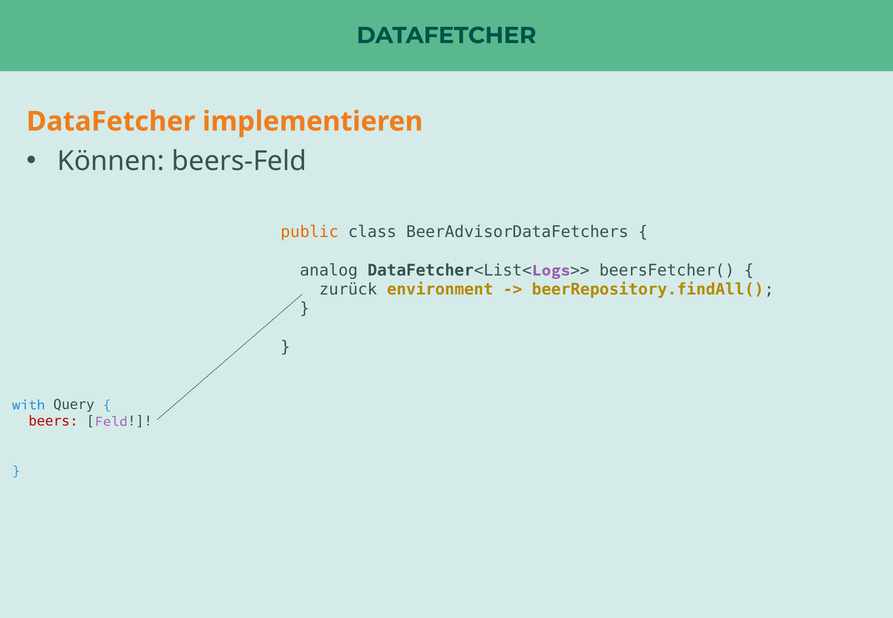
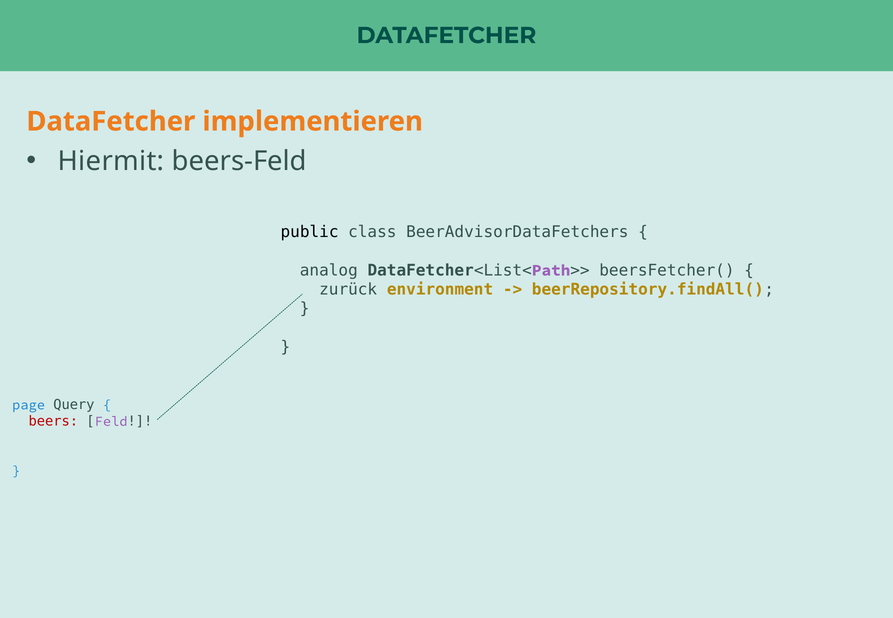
Können: Können -> Hiermit
public colour: orange -> black
Logs: Logs -> Path
with: with -> page
